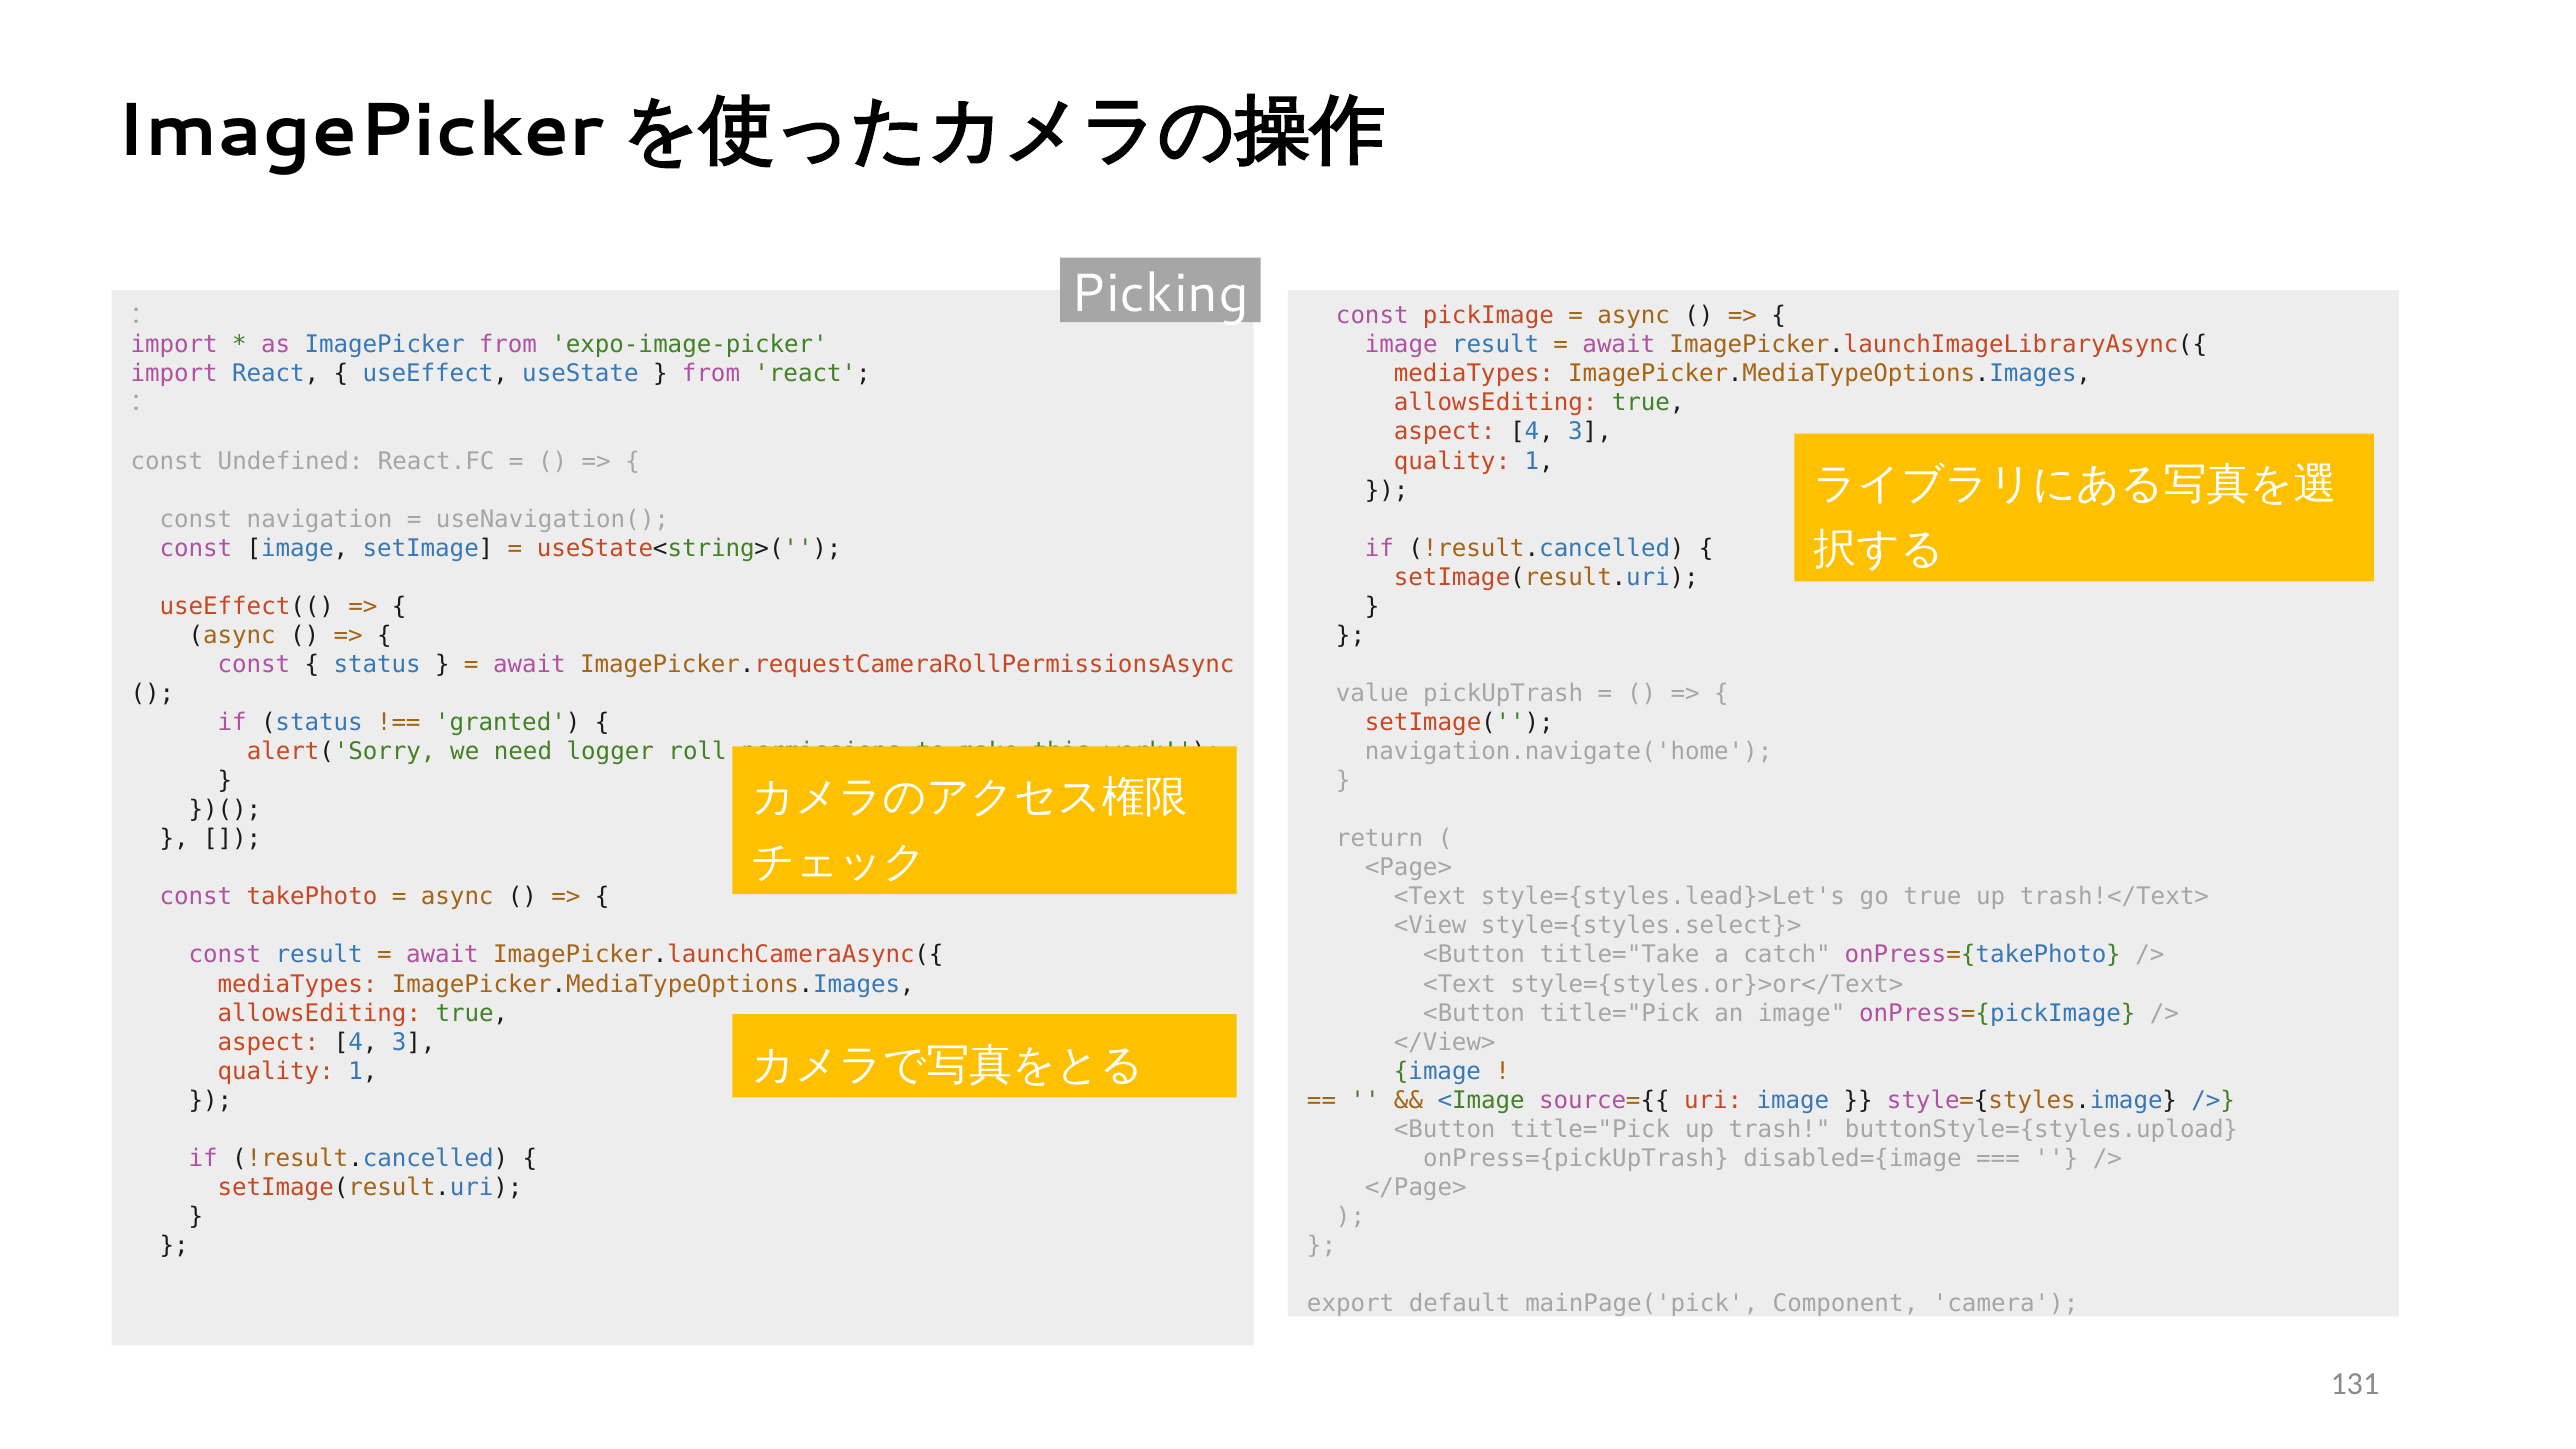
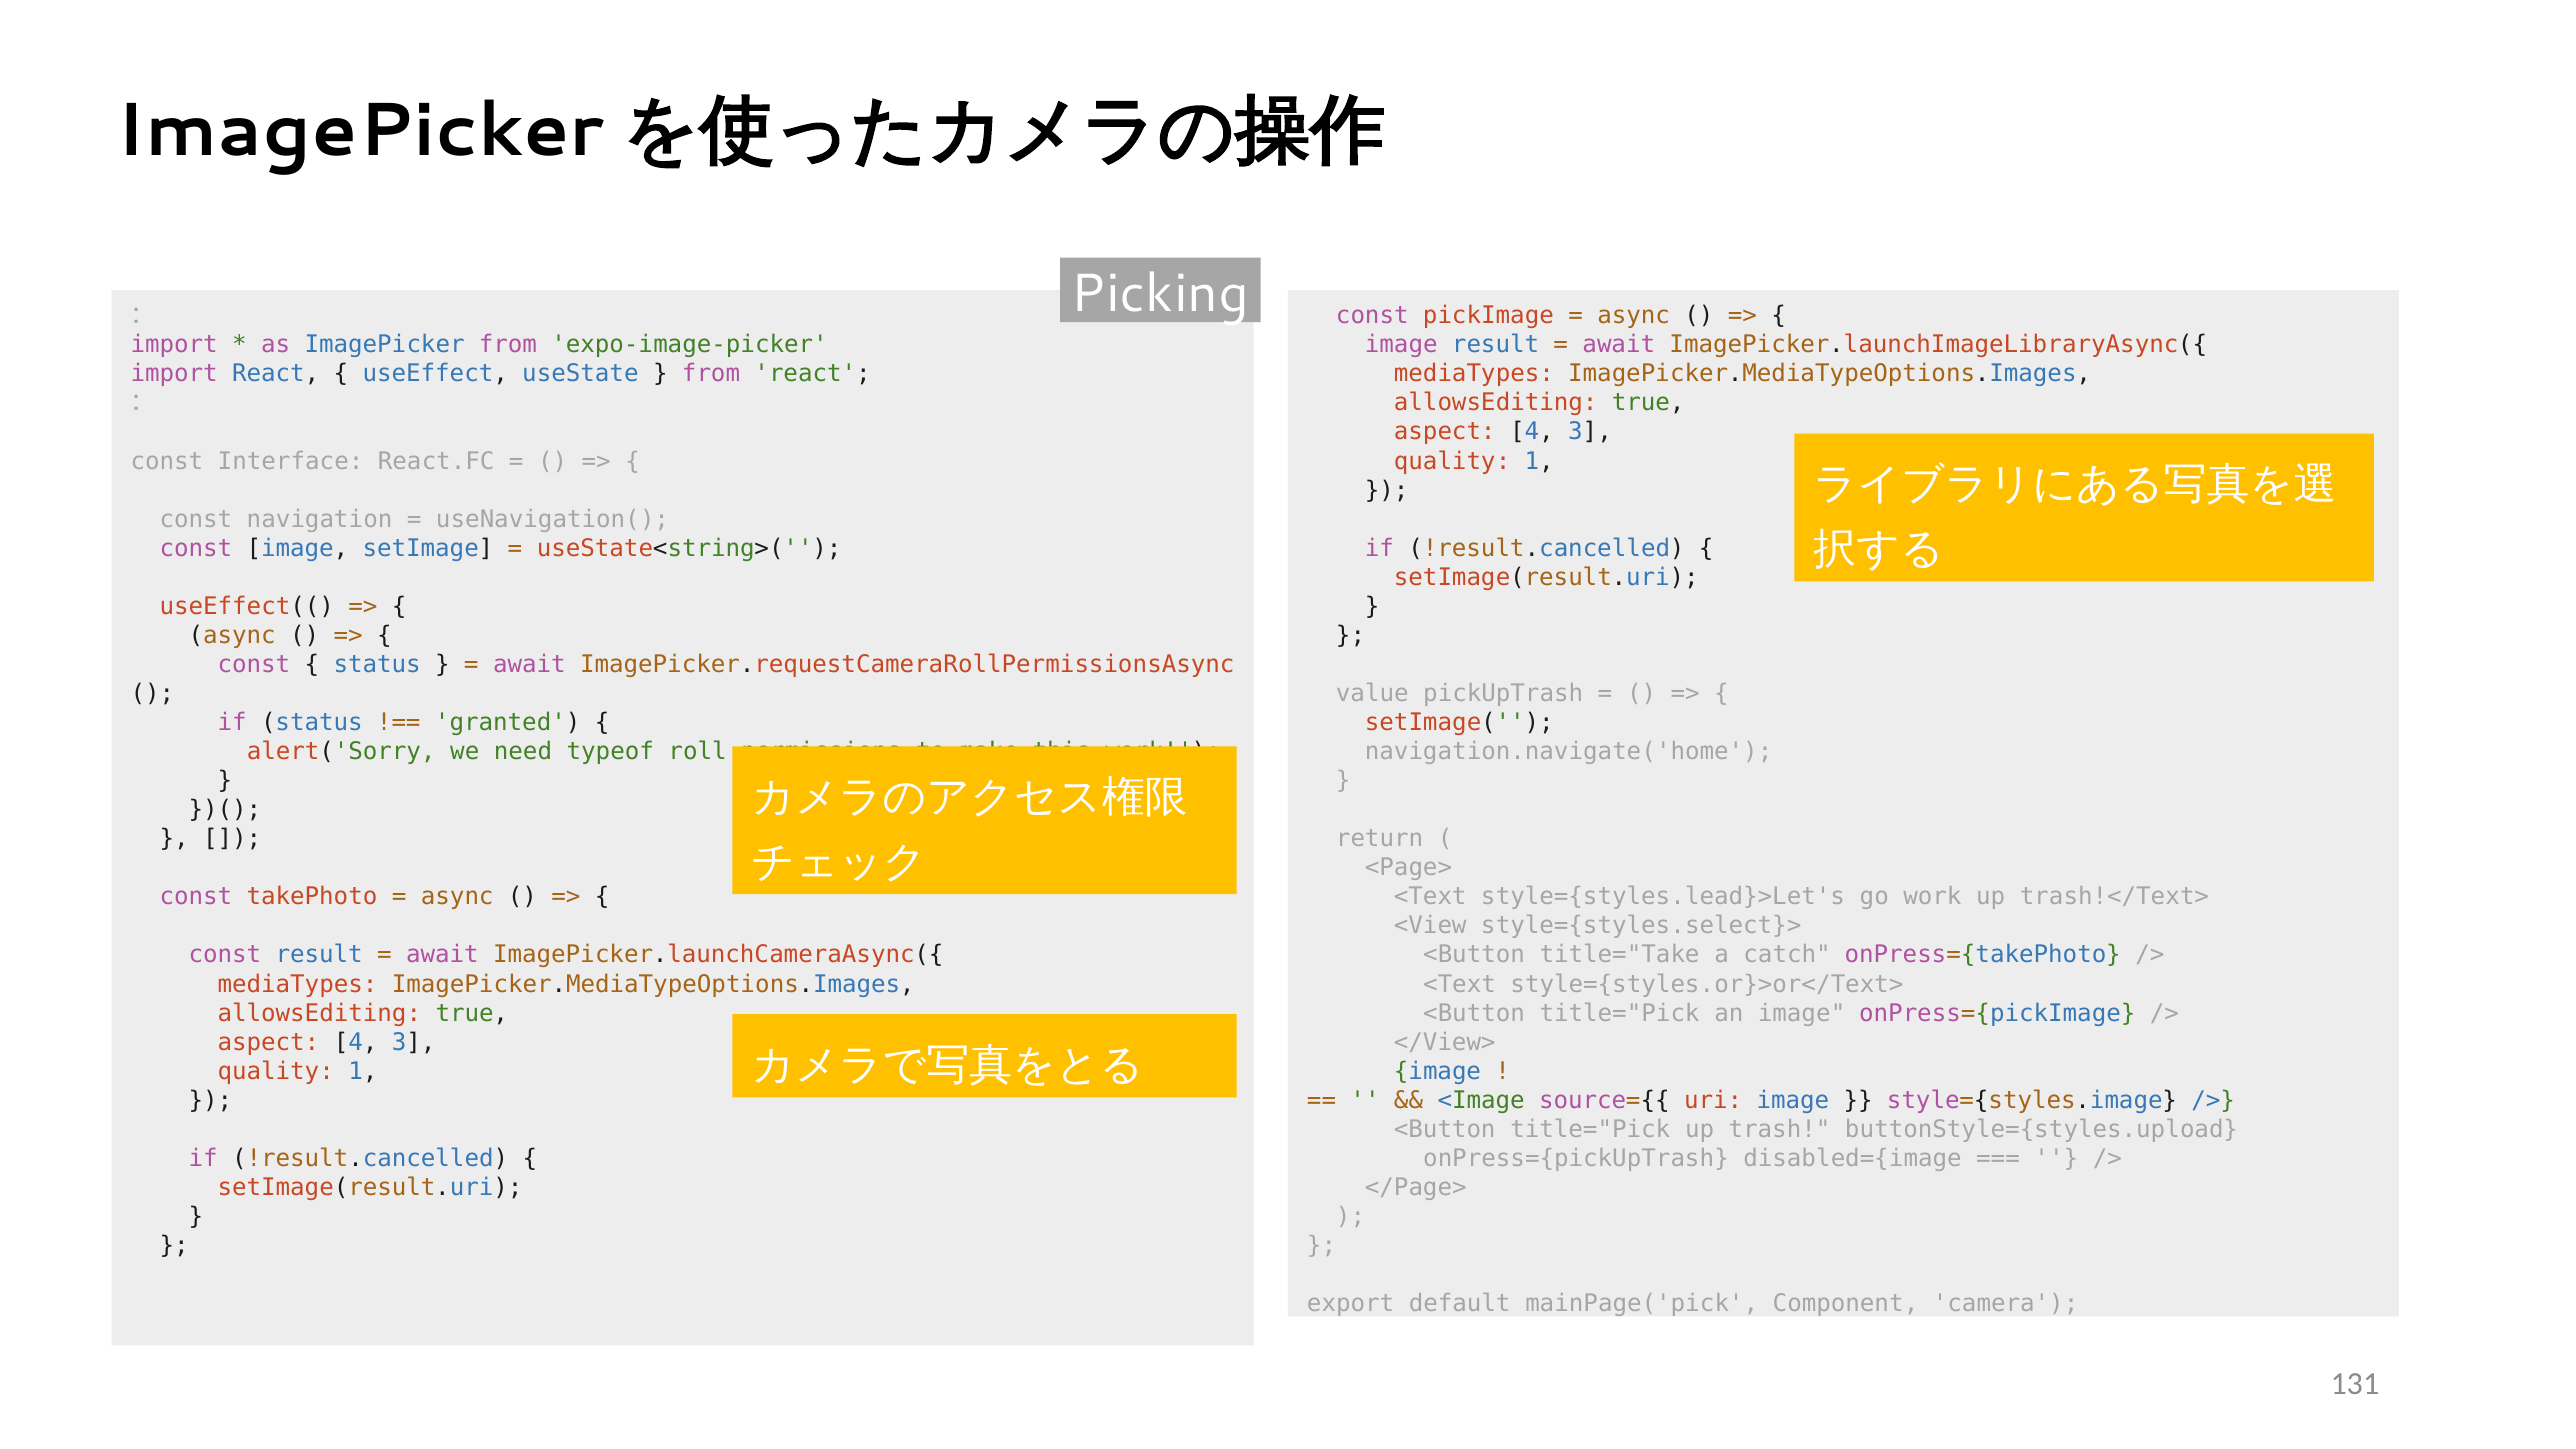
Undefined: Undefined -> Interface
logger: logger -> typeof
go true: true -> work
